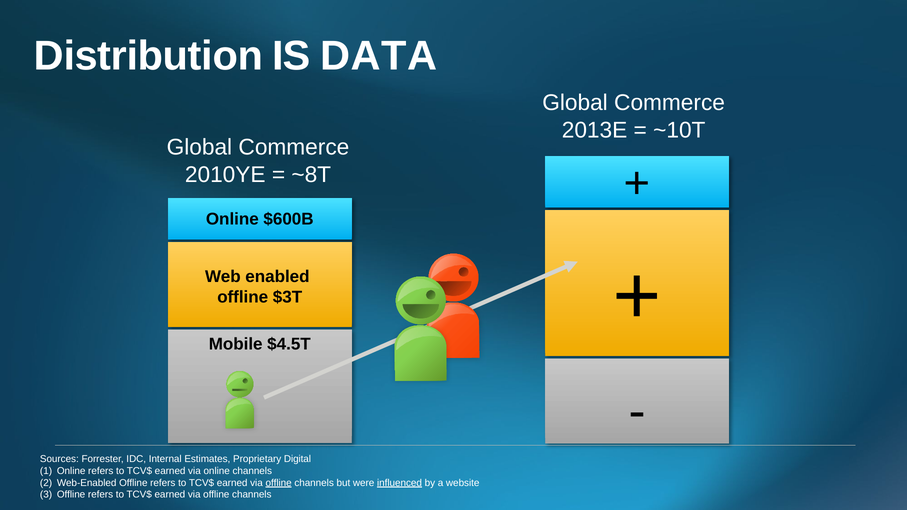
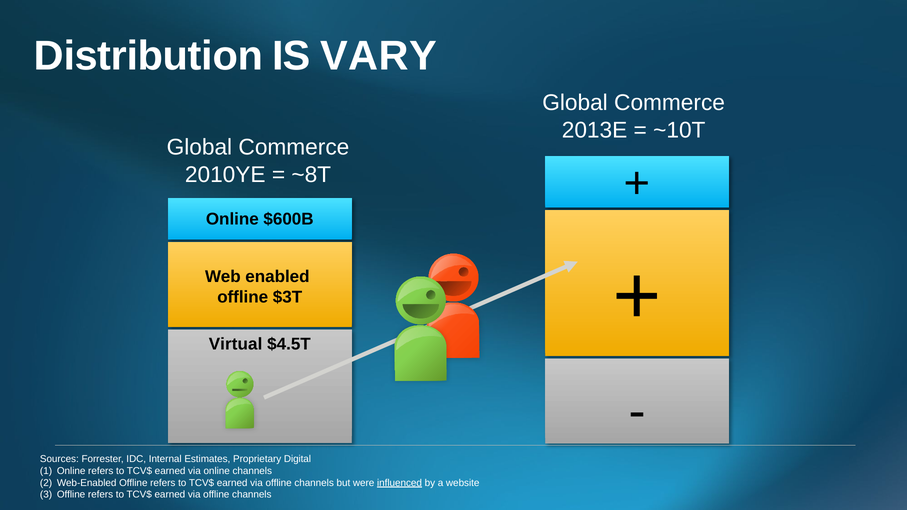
DATA: DATA -> VARY
Mobile: Mobile -> Virtual
offline at (279, 483) underline: present -> none
